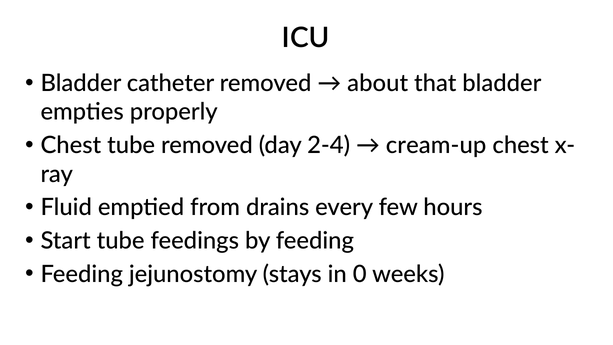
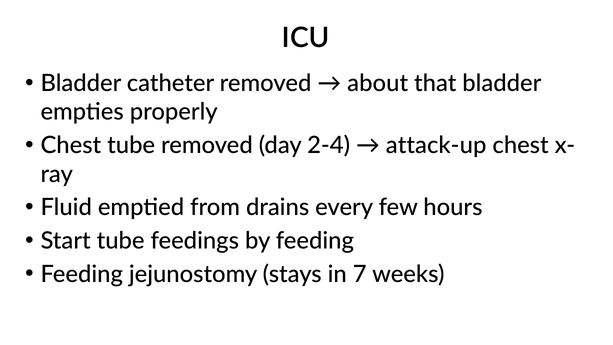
cream-up: cream-up -> attack-up
0: 0 -> 7
